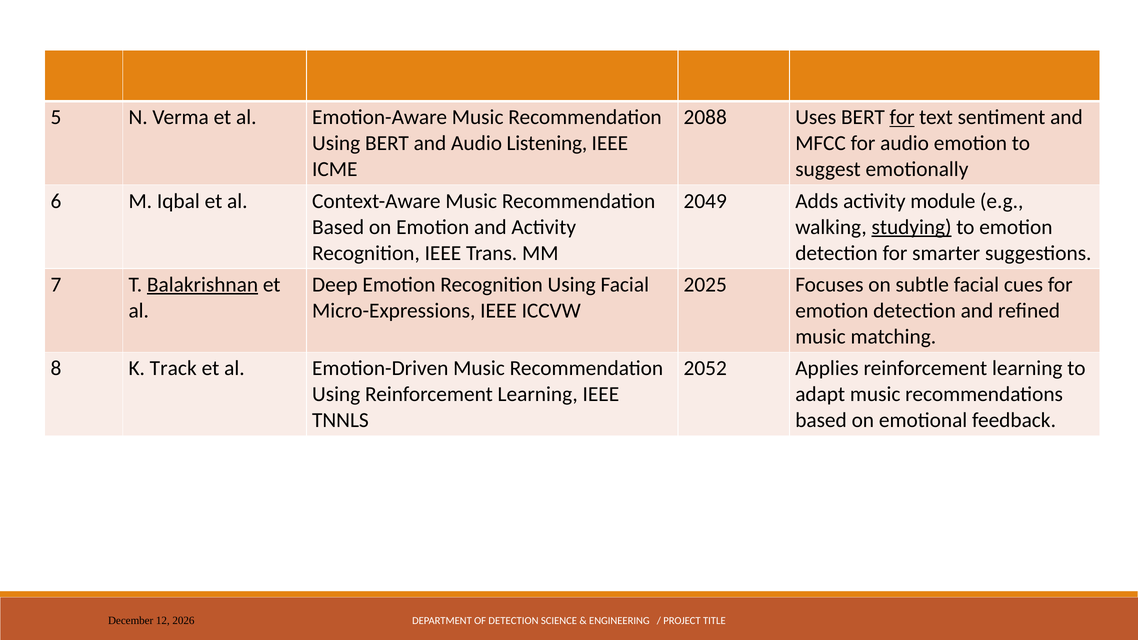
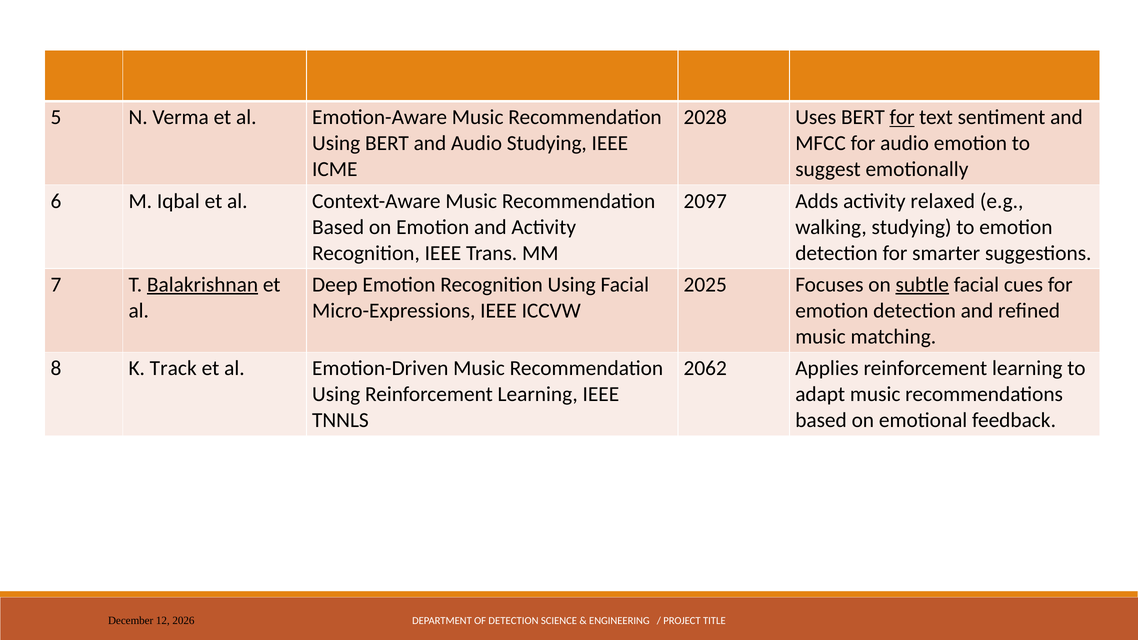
2088: 2088 -> 2028
Audio Listening: Listening -> Studying
2049: 2049 -> 2097
module: module -> relaxed
studying at (912, 227) underline: present -> none
subtle underline: none -> present
2052: 2052 -> 2062
